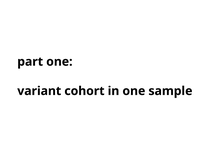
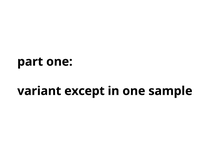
cohort: cohort -> except
